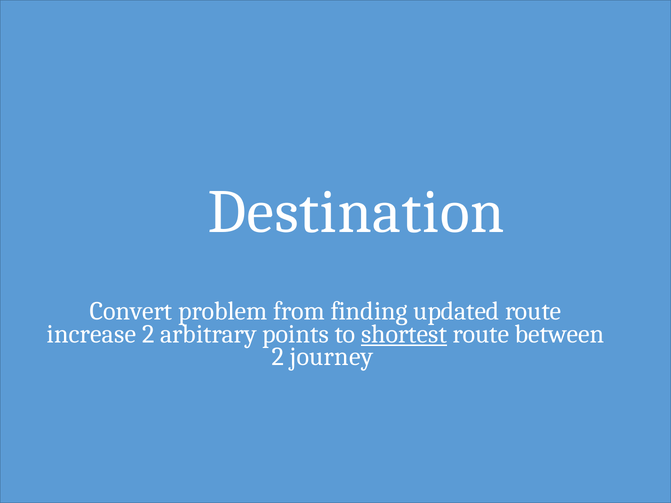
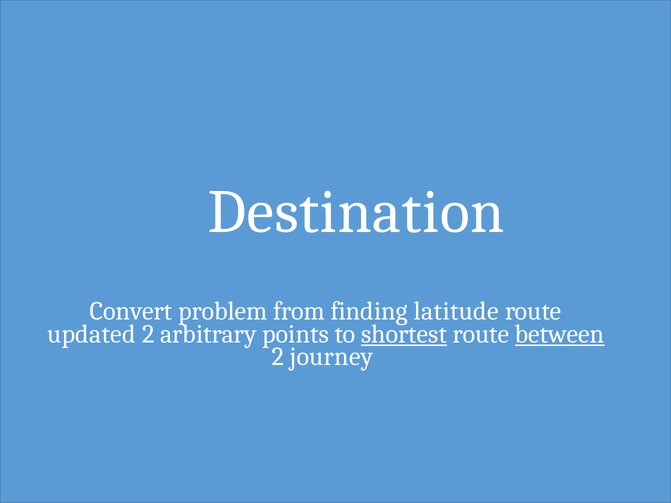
updated: updated -> latitude
increase: increase -> updated
between underline: none -> present
